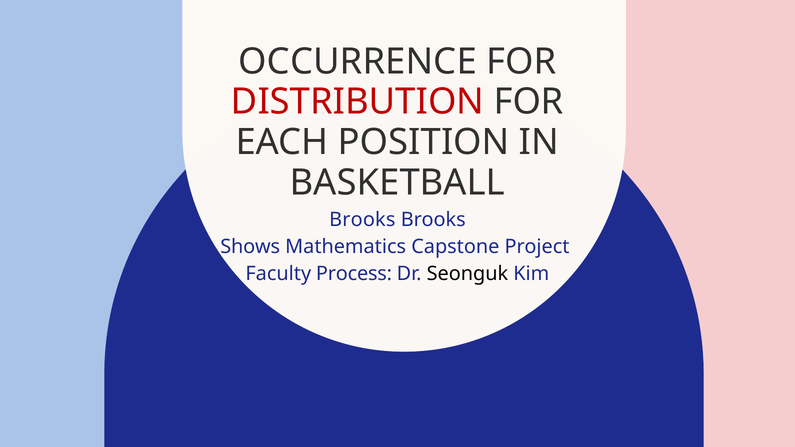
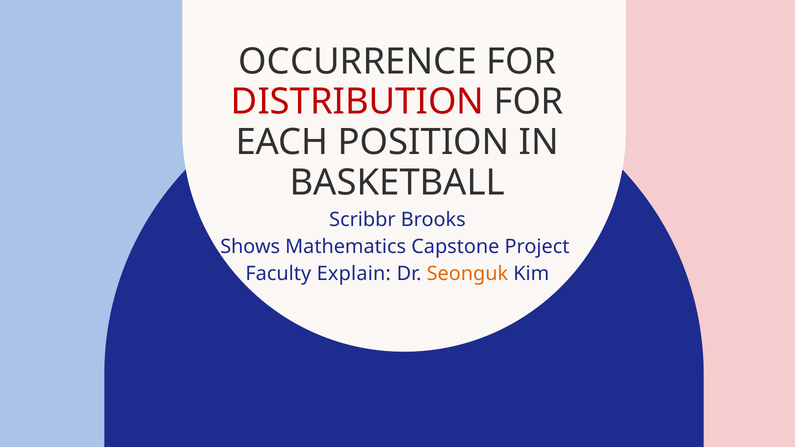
Brooks at (362, 220): Brooks -> Scribbr
Process: Process -> Explain
Seonguk colour: black -> orange
